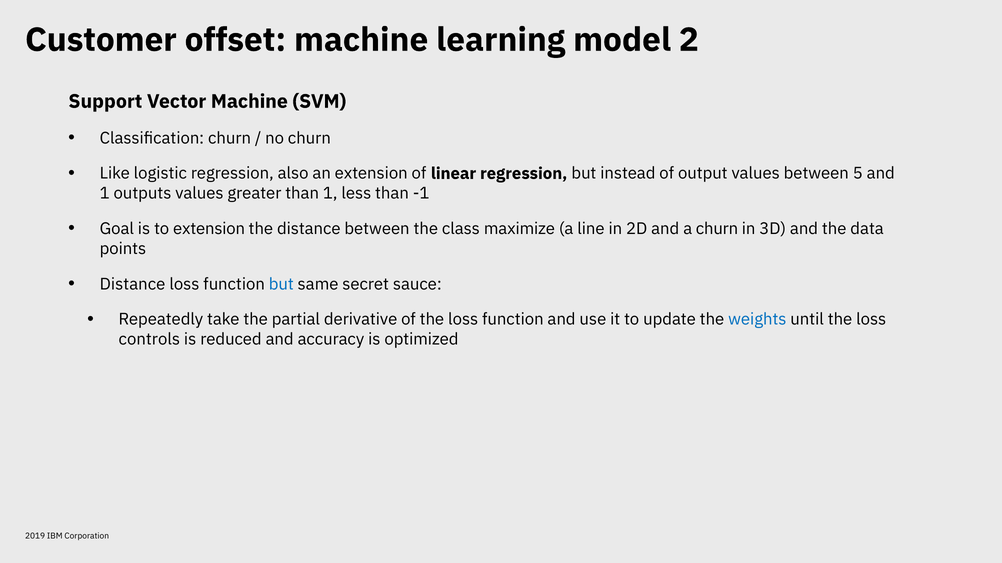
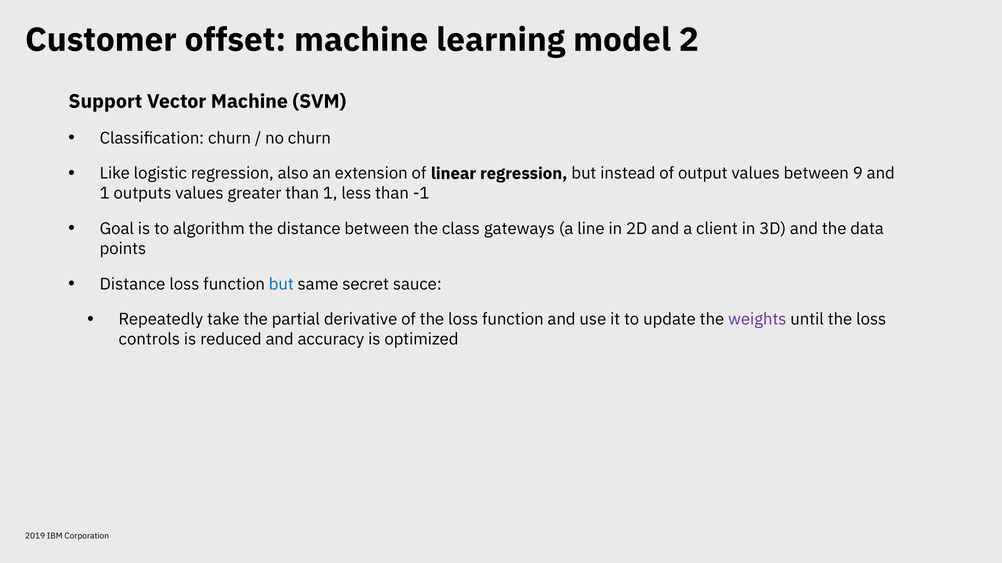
5: 5 -> 9
to extension: extension -> algorithm
maximize: maximize -> gateways
a churn: churn -> client
weights colour: blue -> purple
